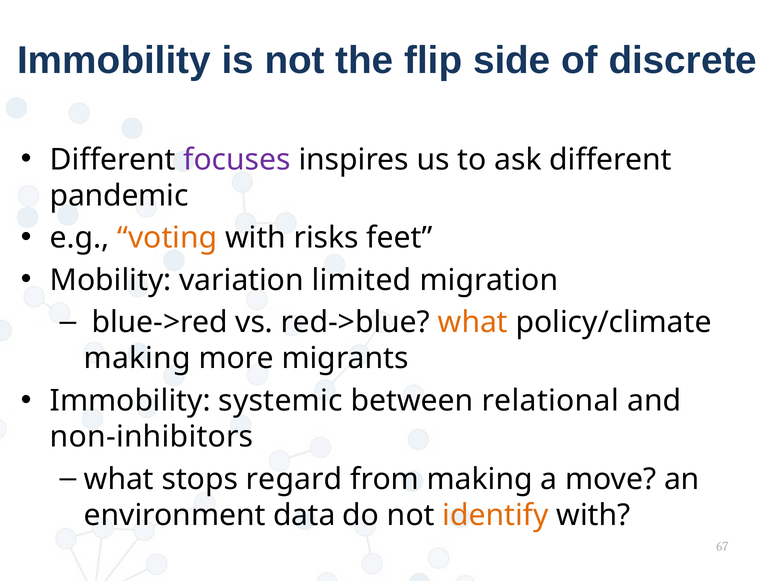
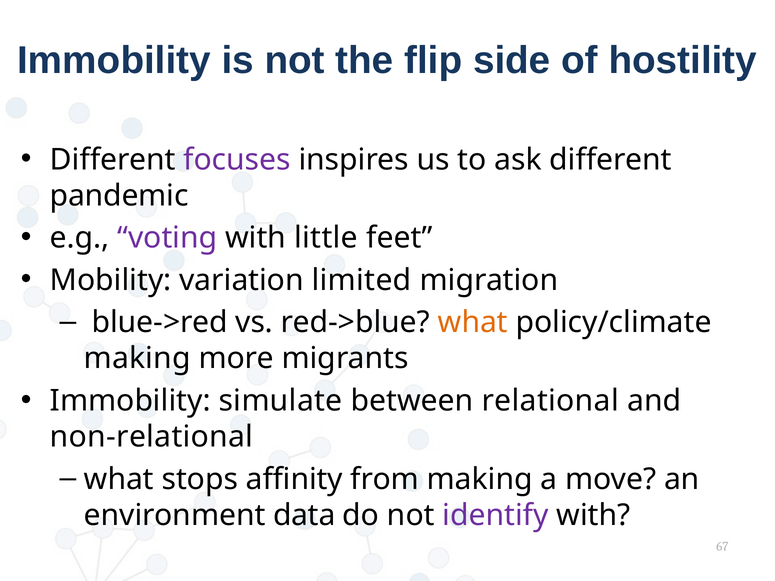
discrete: discrete -> hostility
voting colour: orange -> purple
risks: risks -> little
systemic: systemic -> simulate
non-inhibitors: non-inhibitors -> non-relational
regard: regard -> affinity
identify colour: orange -> purple
